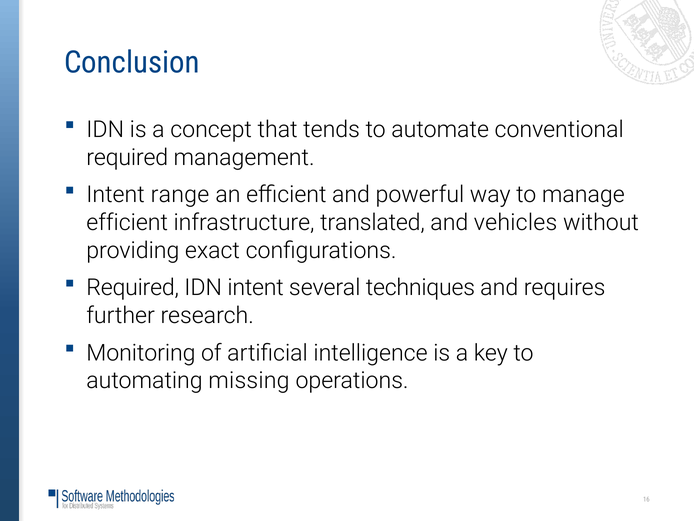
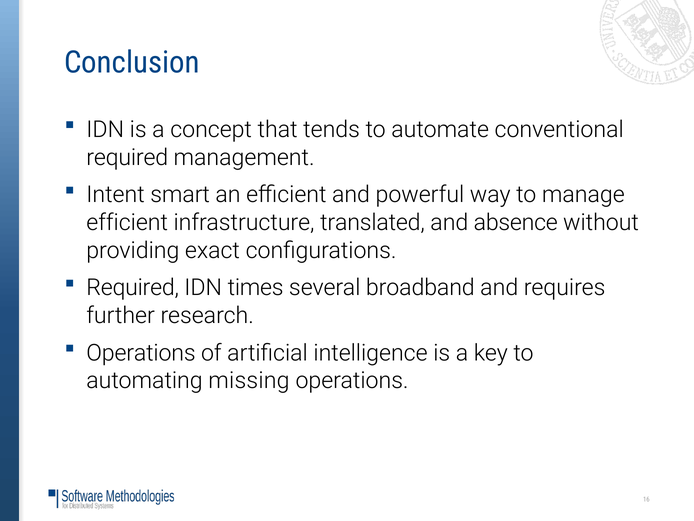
range: range -> smart
vehicles: vehicles -> absence
IDN intent: intent -> times
techniques: techniques -> broadband
Monitoring at (141, 353): Monitoring -> Operations
